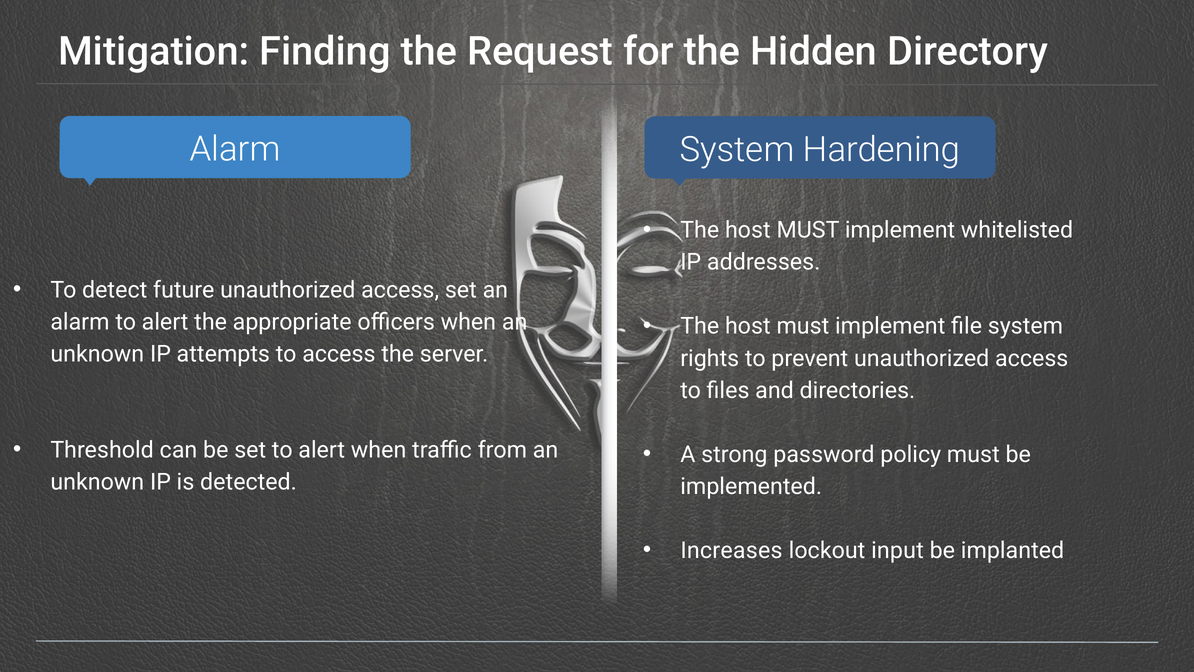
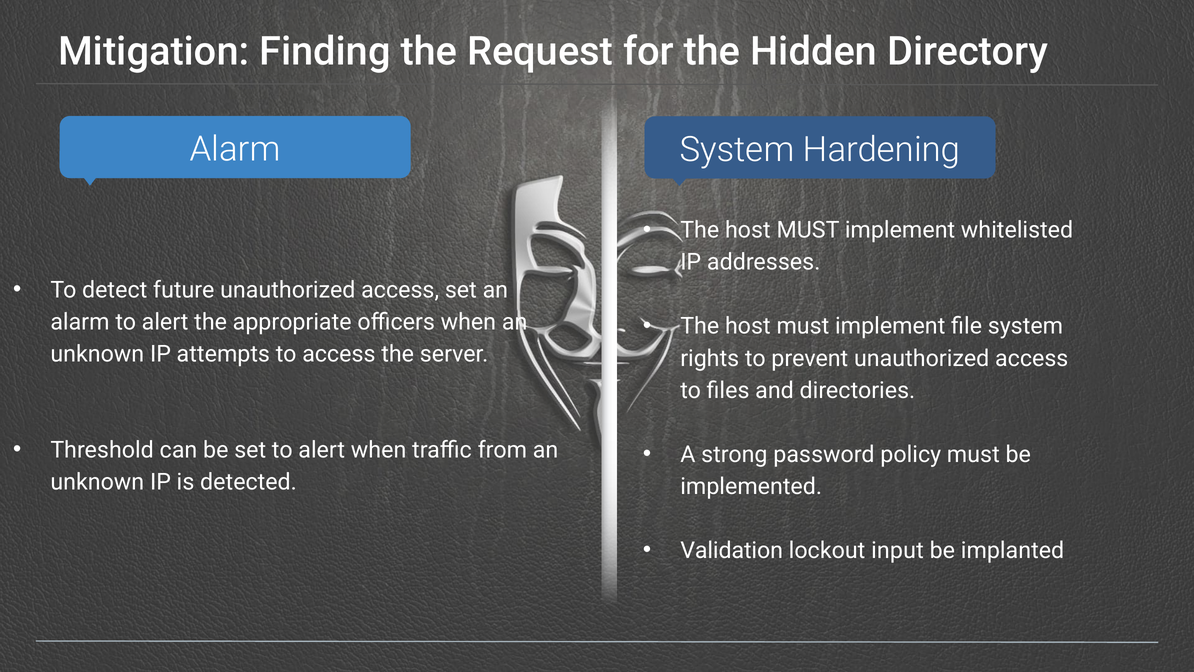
Increases: Increases -> Validation
